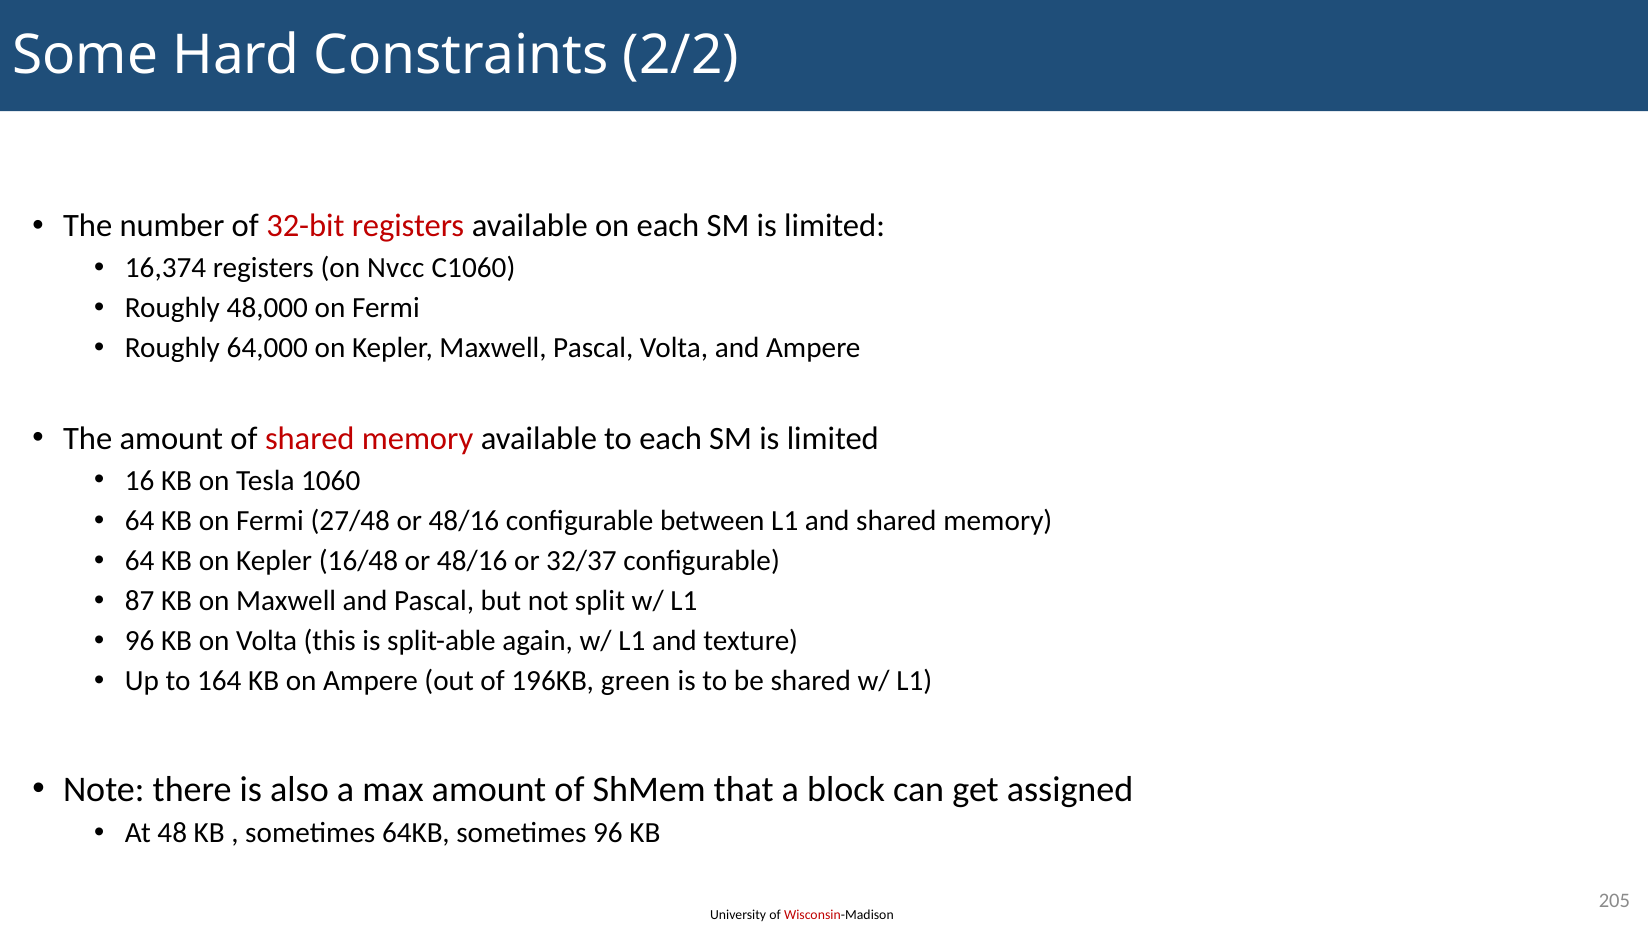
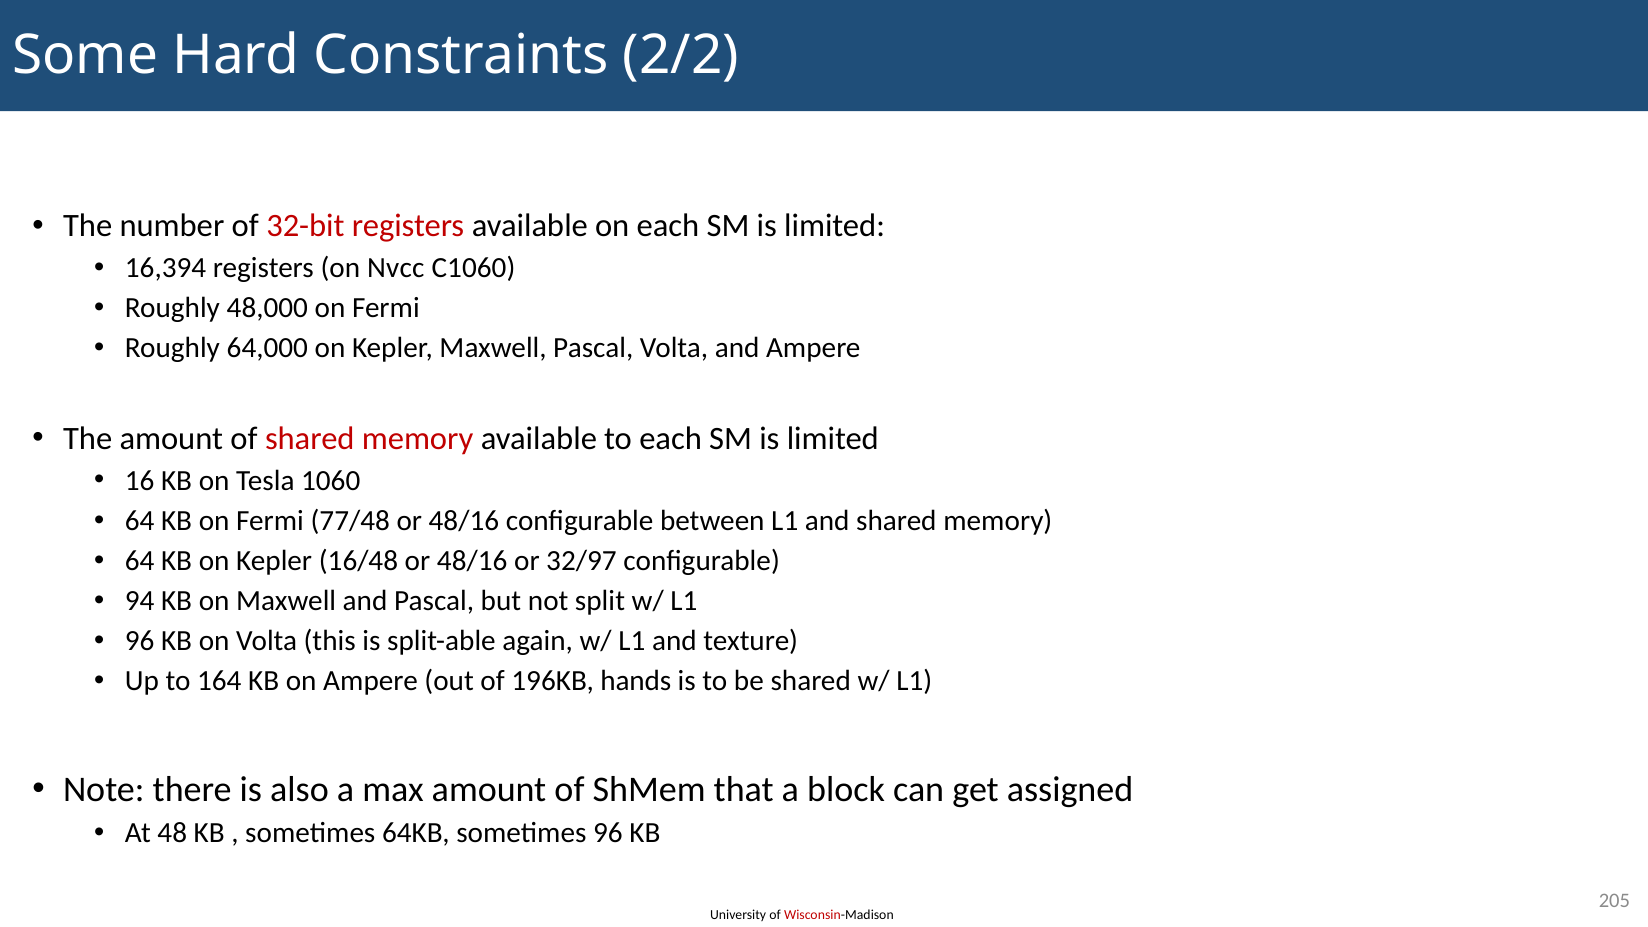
16,374: 16,374 -> 16,394
27/48: 27/48 -> 77/48
32/37: 32/37 -> 32/97
87: 87 -> 94
green: green -> hands
